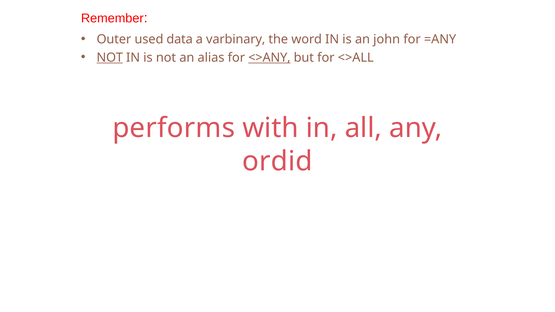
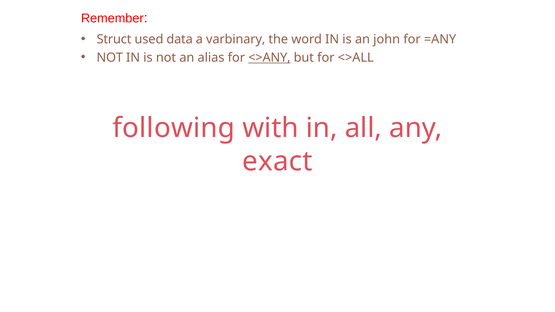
Outer: Outer -> Struct
NOT at (110, 58) underline: present -> none
performs: performs -> following
ordid: ordid -> exact
